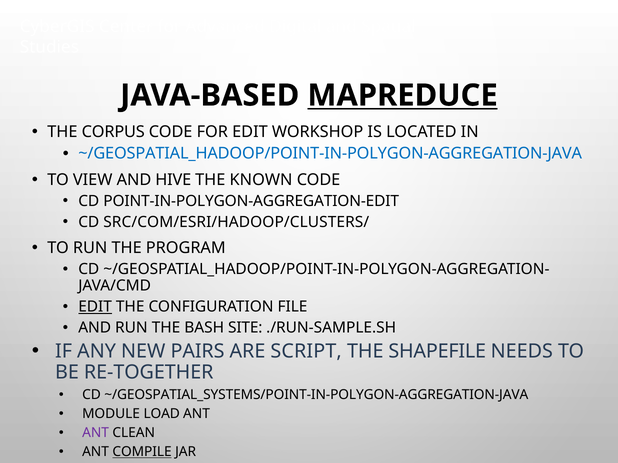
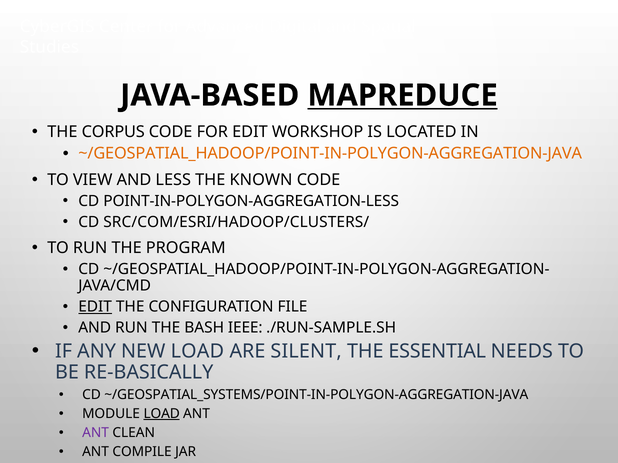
~/GEOSPATIAL_HADOOP/POINT-IN-POLYGON-AGGREGATION-JAVA colour: blue -> orange
HIVE: HIVE -> LESS
POINT-IN-POLYGON-AGGREGATION-EDIT: POINT-IN-POLYGON-AGGREGATION-EDIT -> POINT-IN-POLYGON-AGGREGATION-LESS
SITE: SITE -> IEEE
NEW PAIRS: PAIRS -> LOAD
SCRIPT: SCRIPT -> SILENT
SHAPEFILE: SHAPEFILE -> ESSENTIAL
RE-TOGETHER: RE-TOGETHER -> RE-BASICALLY
LOAD at (162, 414) underline: none -> present
COMPILE underline: present -> none
